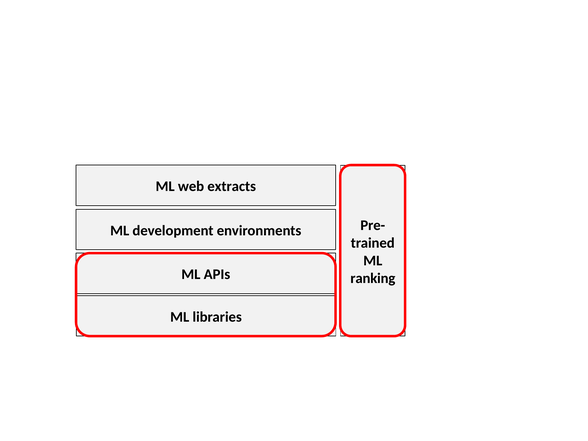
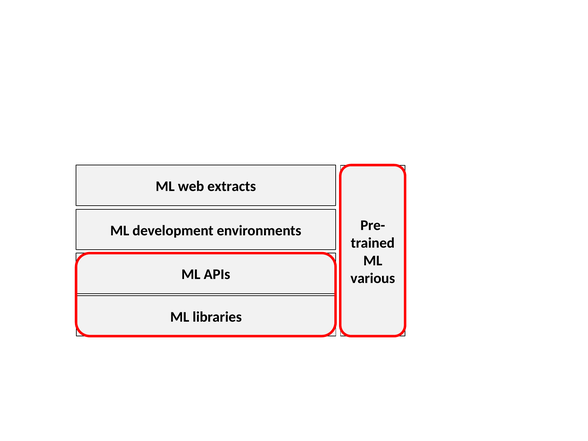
ranking: ranking -> various
